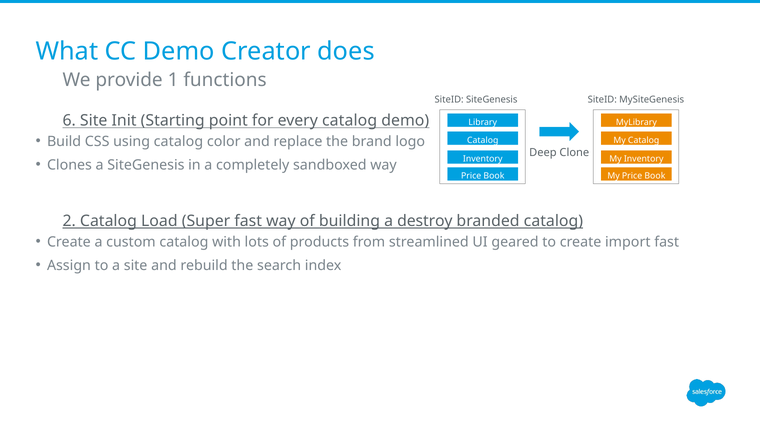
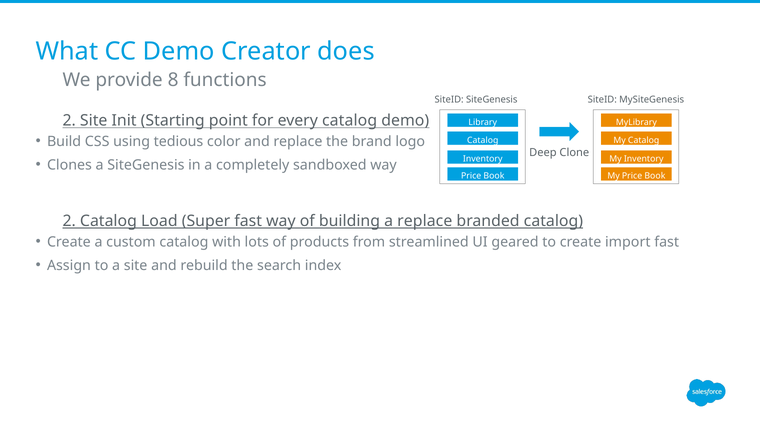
1: 1 -> 8
6 at (69, 121): 6 -> 2
using catalog: catalog -> tedious
a destroy: destroy -> replace
